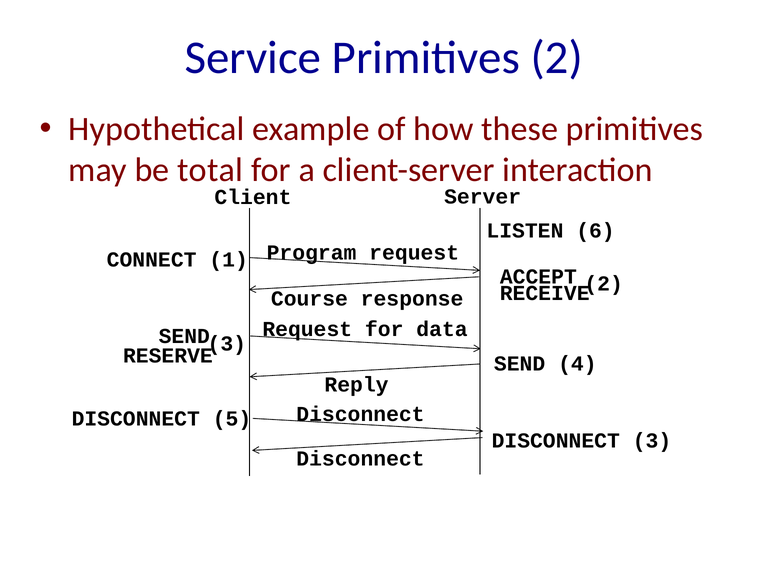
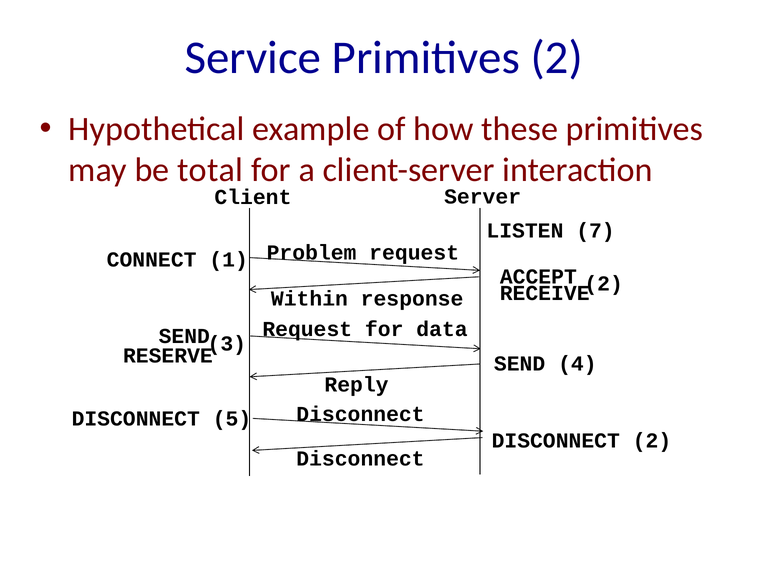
6: 6 -> 7
Program: Program -> Problem
Course: Course -> Within
3 at (652, 440): 3 -> 2
